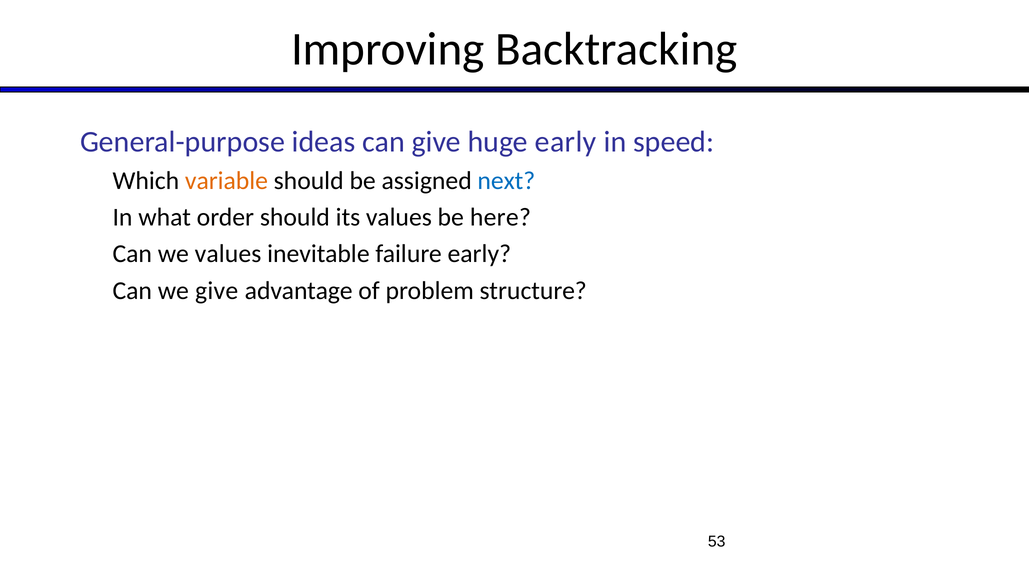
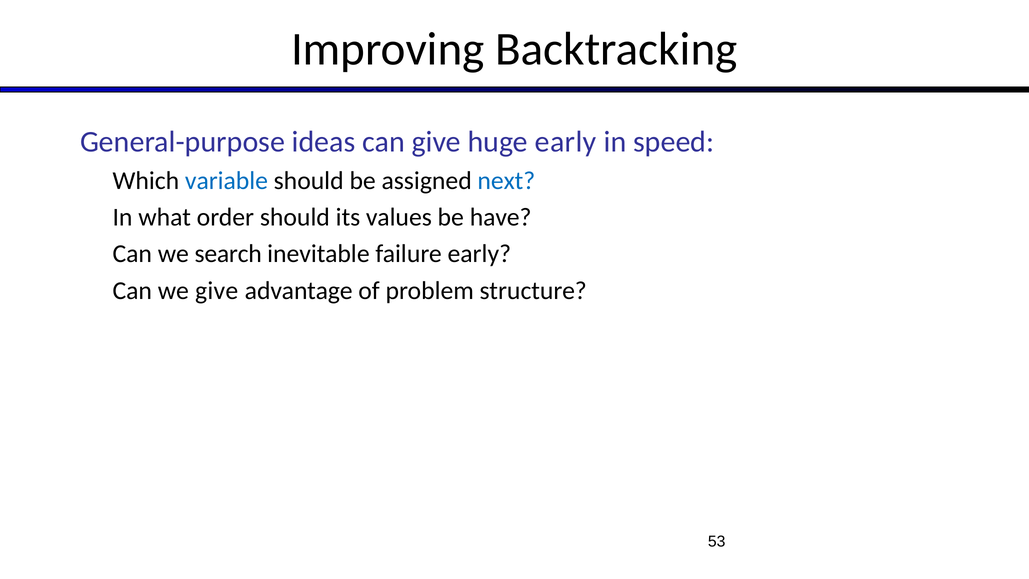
variable colour: orange -> blue
here: here -> have
we values: values -> search
